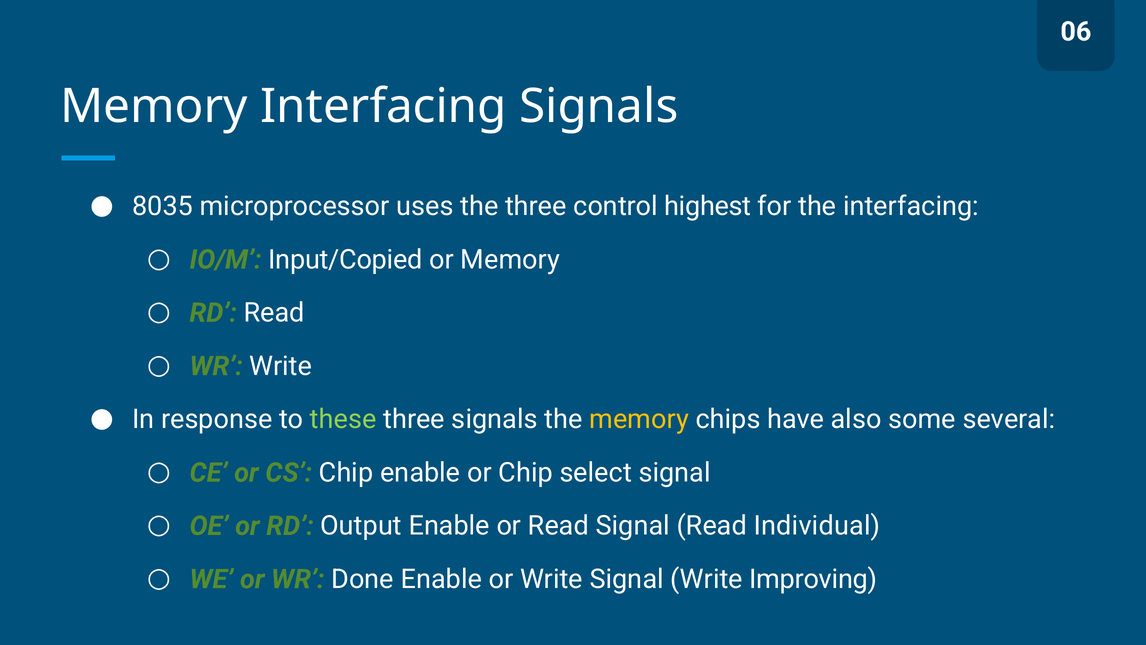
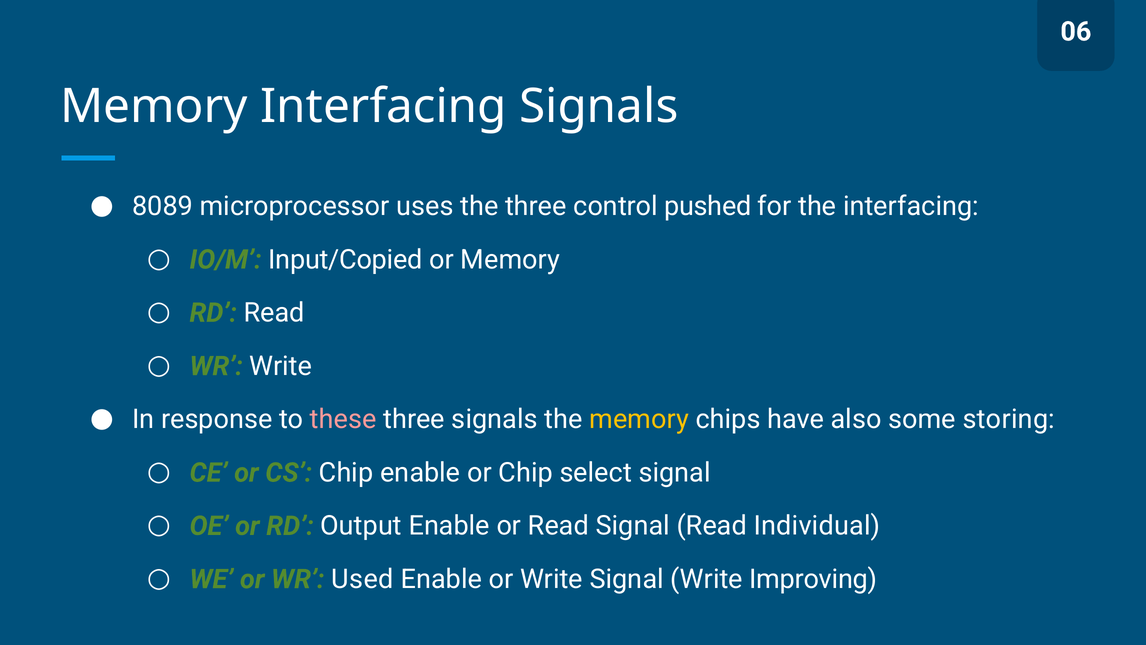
8035: 8035 -> 8089
highest: highest -> pushed
these colour: light green -> pink
several: several -> storing
Done: Done -> Used
